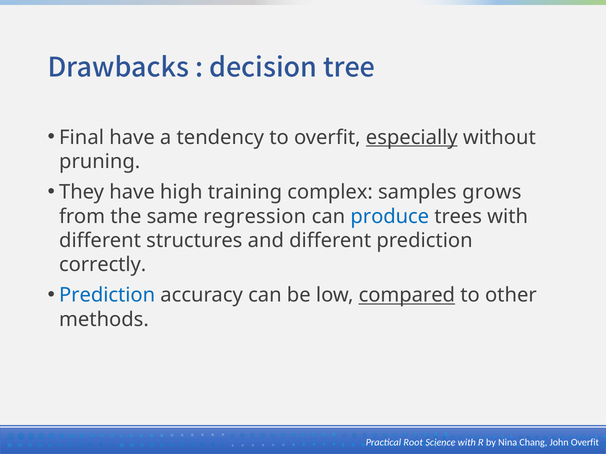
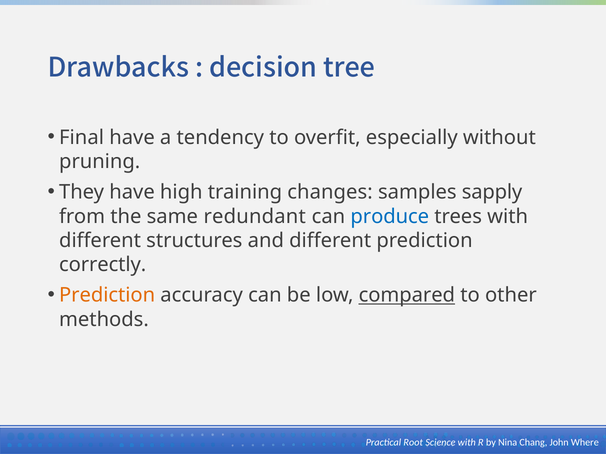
especially underline: present -> none
complex: complex -> changes
grows: grows -> sapply
regression: regression -> redundant
Prediction at (107, 296) colour: blue -> orange
John Overfit: Overfit -> Where
